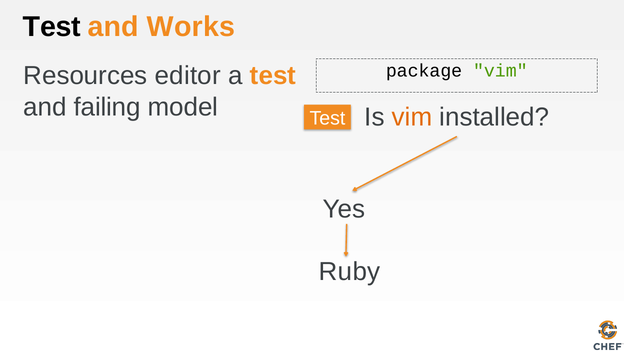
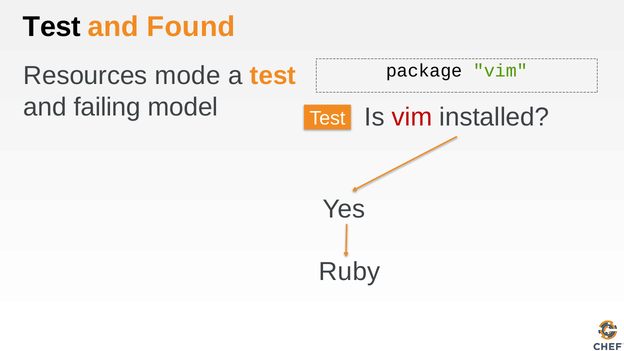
Works: Works -> Found
editor: editor -> mode
vim at (412, 117) colour: orange -> red
